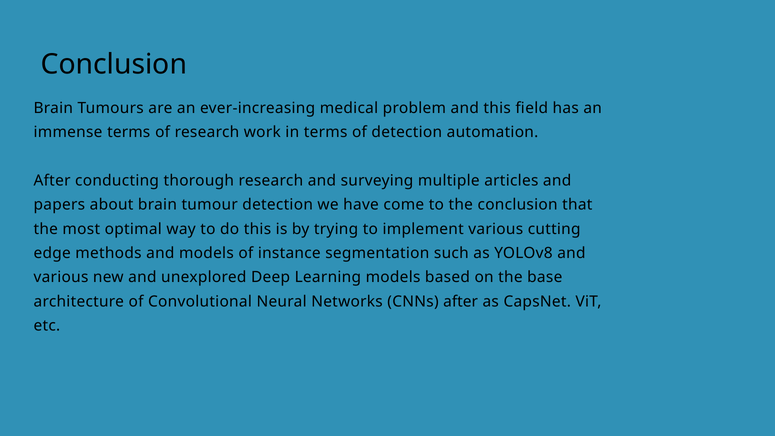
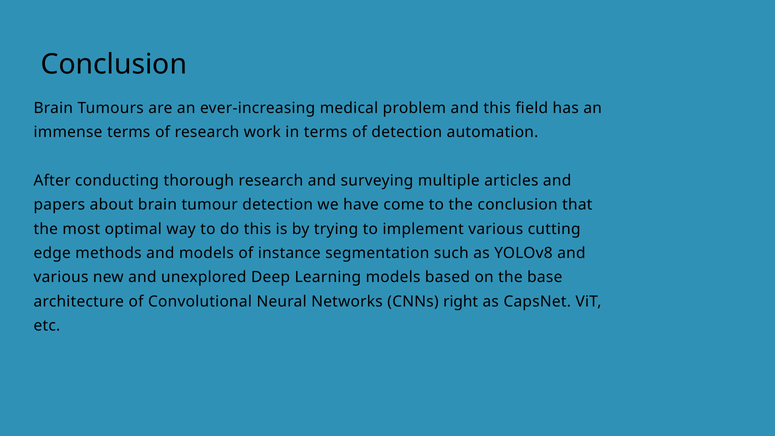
CNNs after: after -> right
